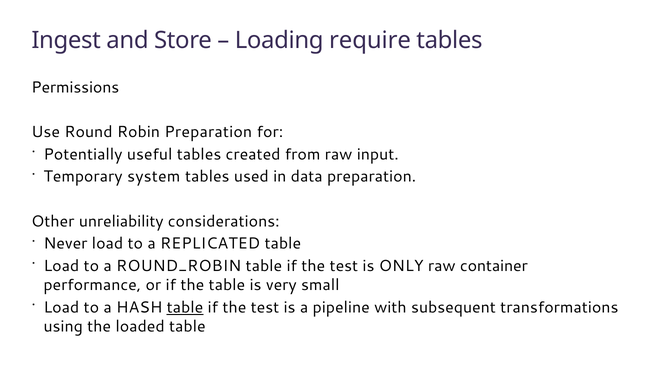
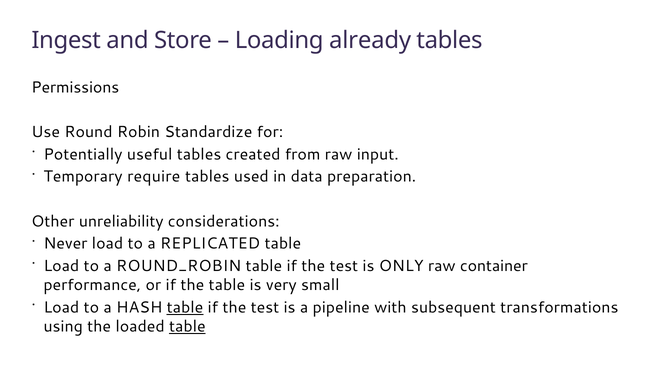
require: require -> already
Robin Preparation: Preparation -> Standardize
system: system -> require
table at (187, 327) underline: none -> present
